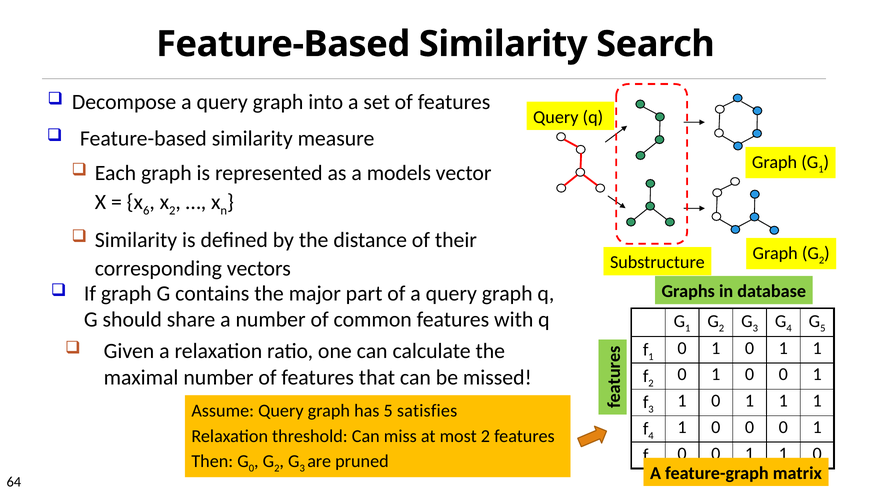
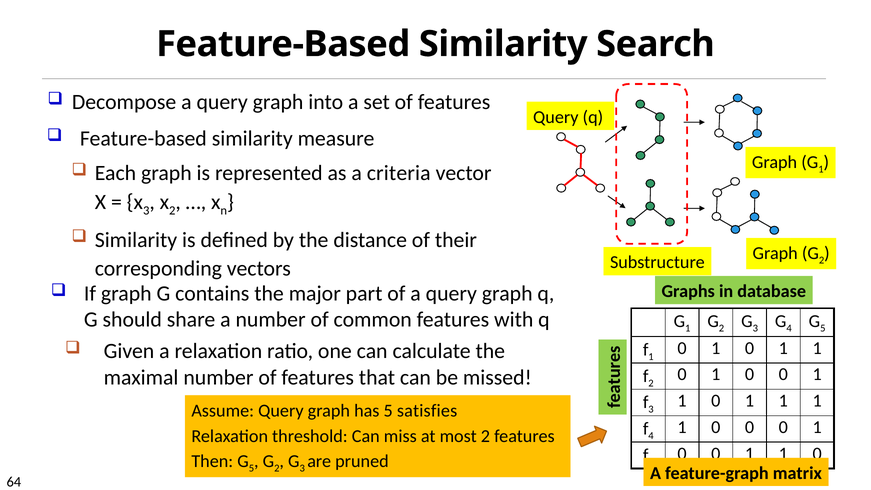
models: models -> criteria
x 6: 6 -> 3
Then G 0: 0 -> 5
